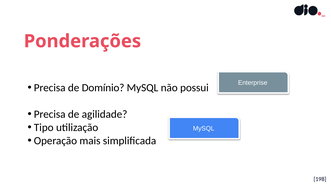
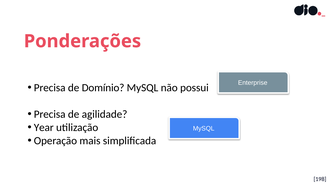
Tipo: Tipo -> Year
